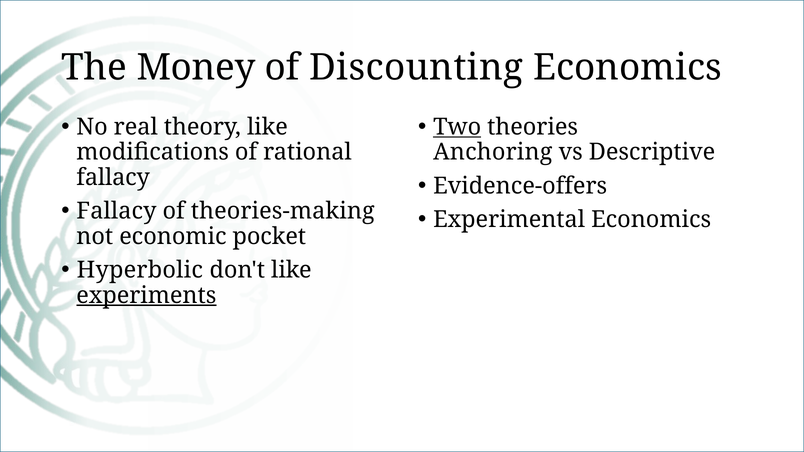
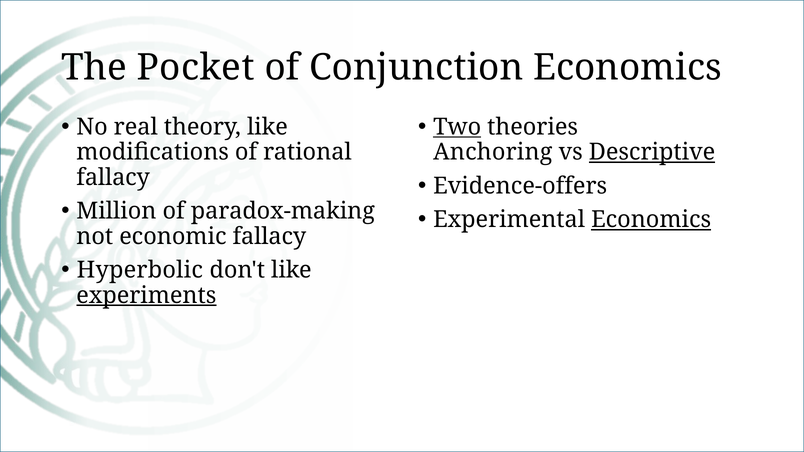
Money: Money -> Pocket
Discounting: Discounting -> Conjunction
Descriptive underline: none -> present
Fallacy at (116, 211): Fallacy -> Million
theories-making: theories-making -> paradox-making
Economics at (651, 220) underline: none -> present
economic pocket: pocket -> fallacy
